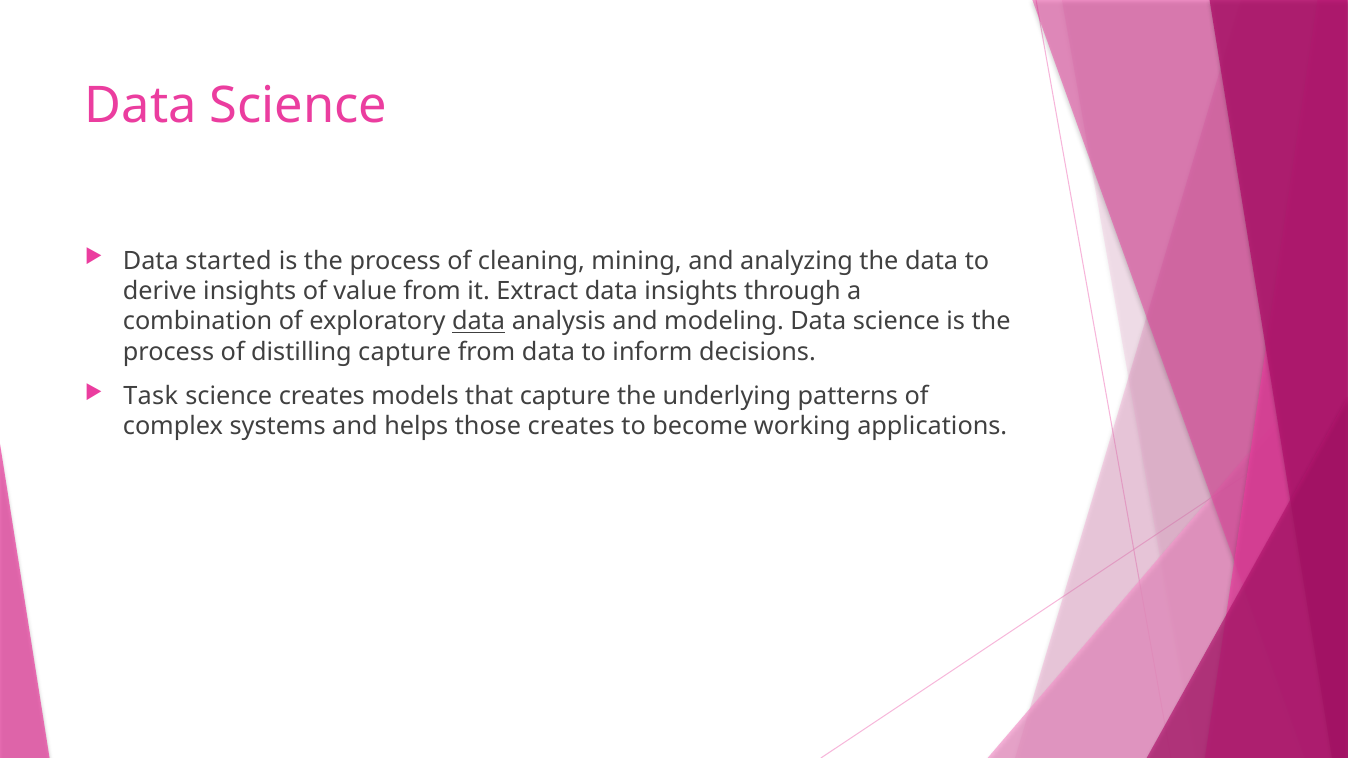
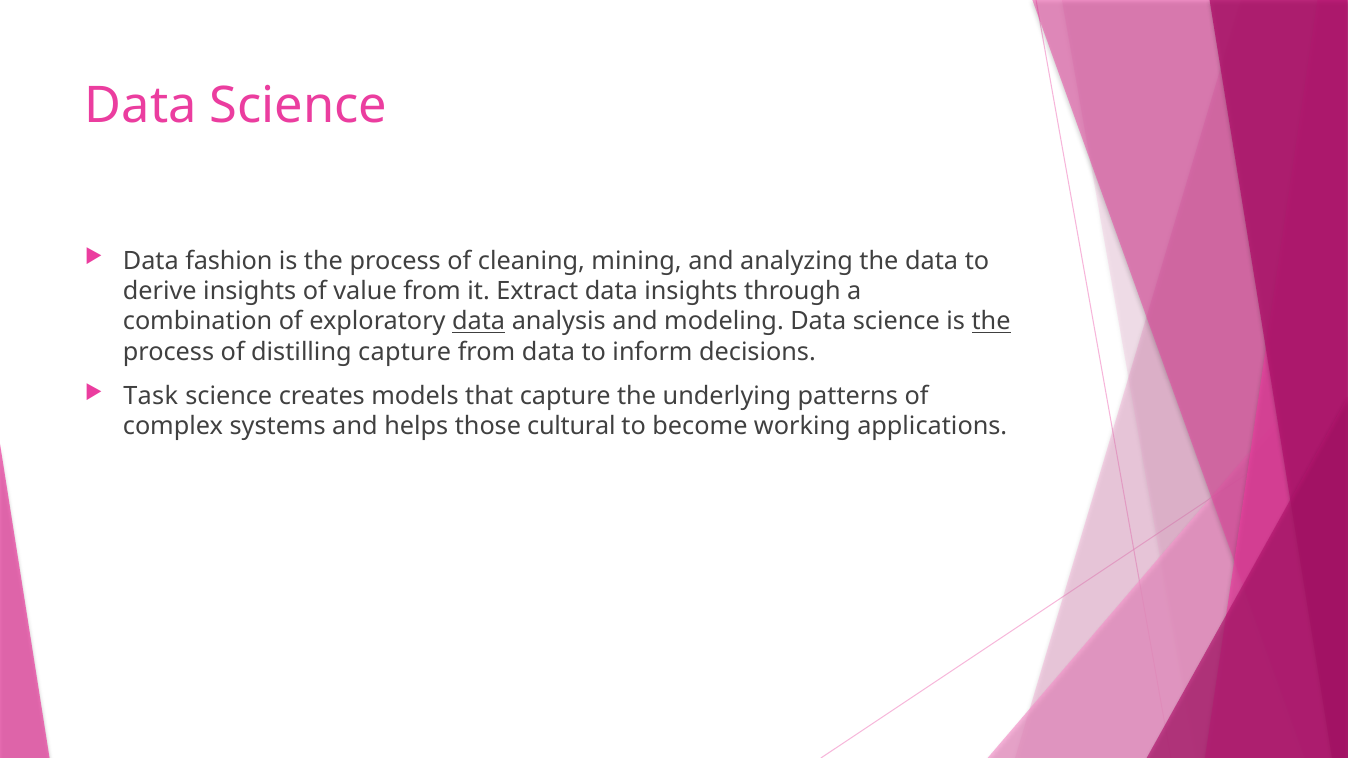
started: started -> fashion
the at (991, 322) underline: none -> present
those creates: creates -> cultural
